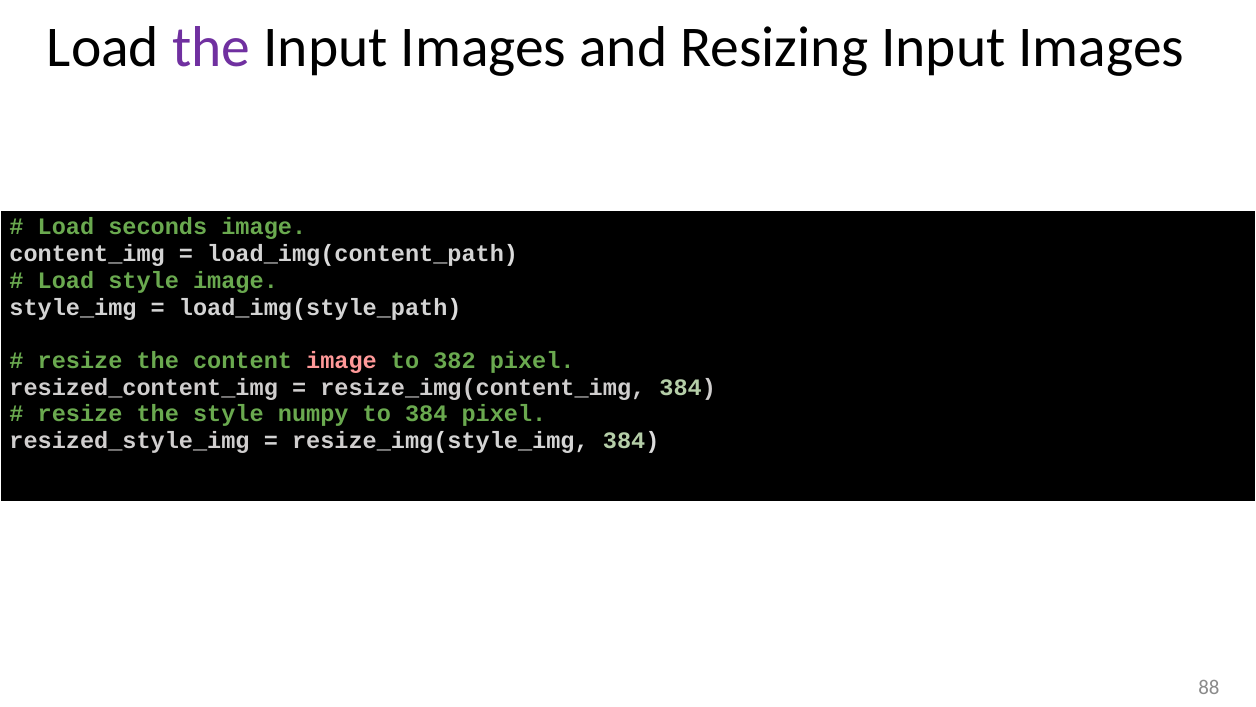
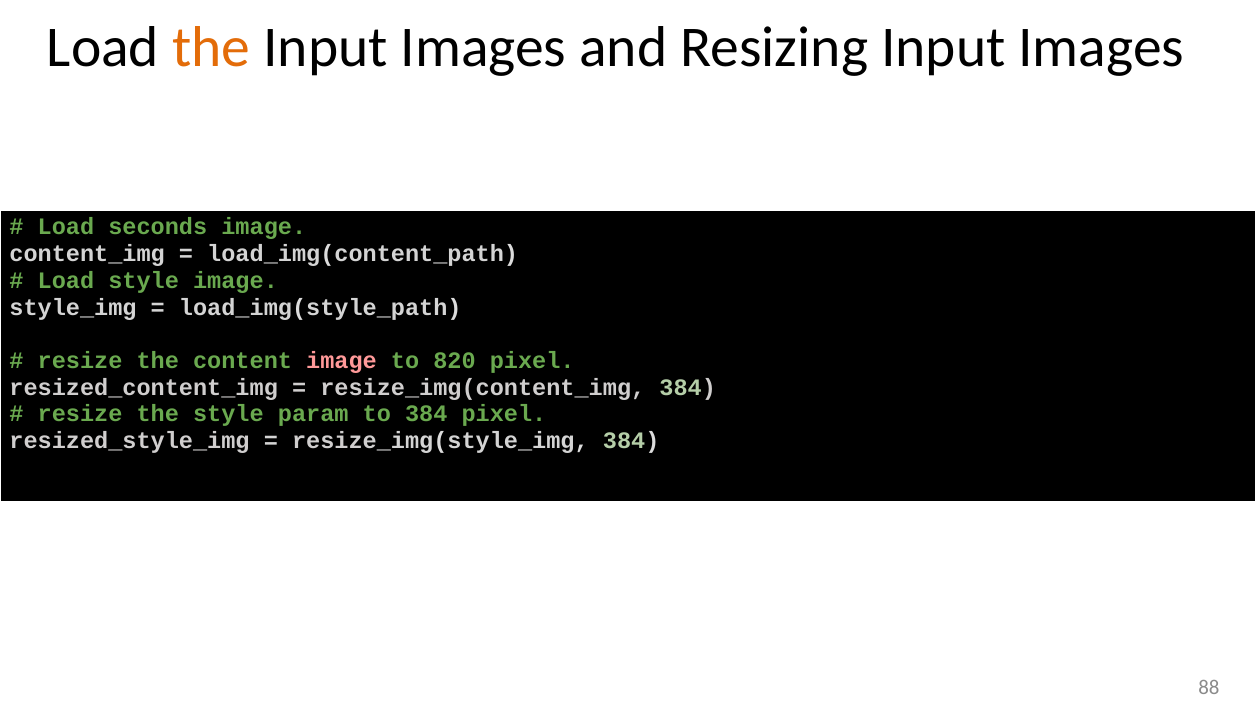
the at (211, 48) colour: purple -> orange
382: 382 -> 820
numpy: numpy -> param
